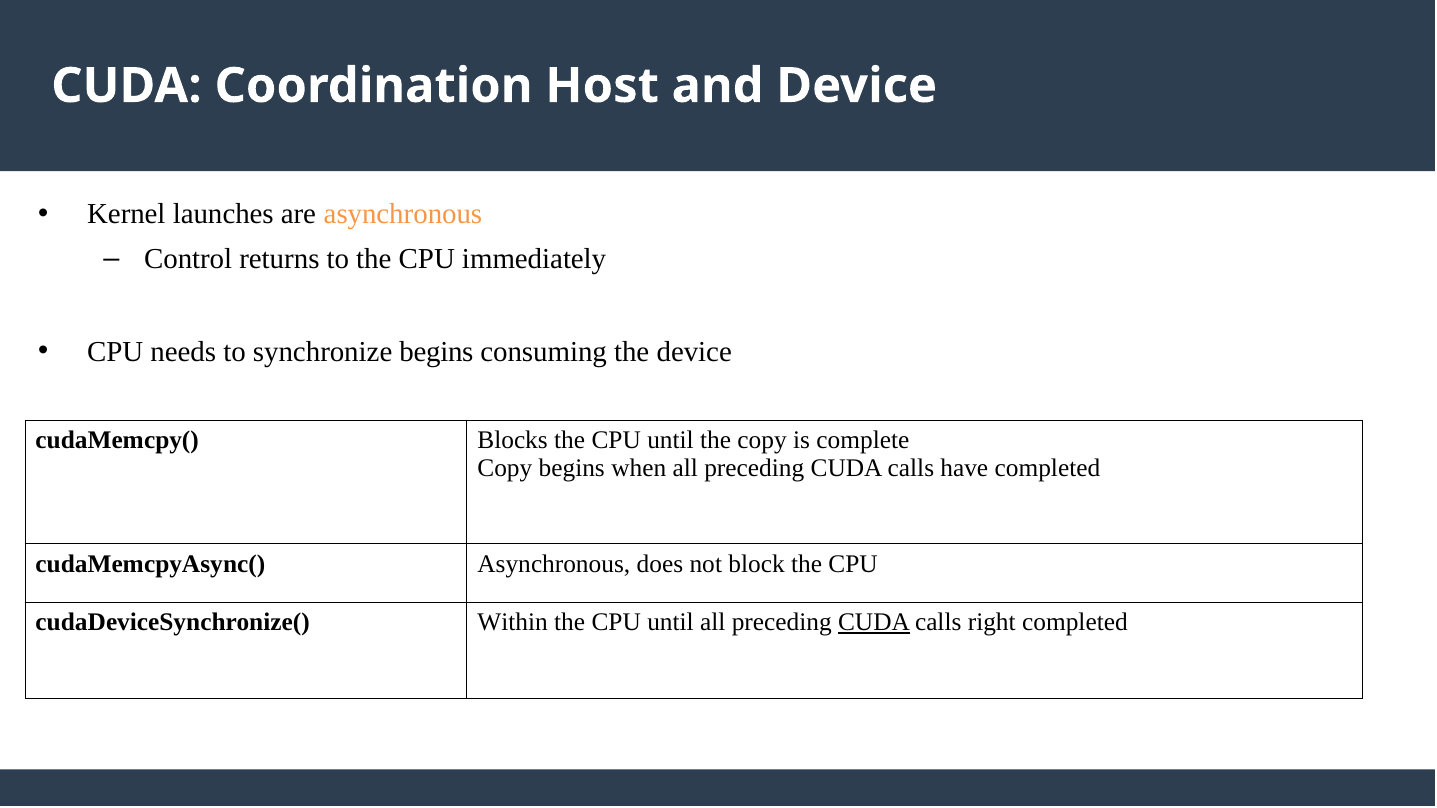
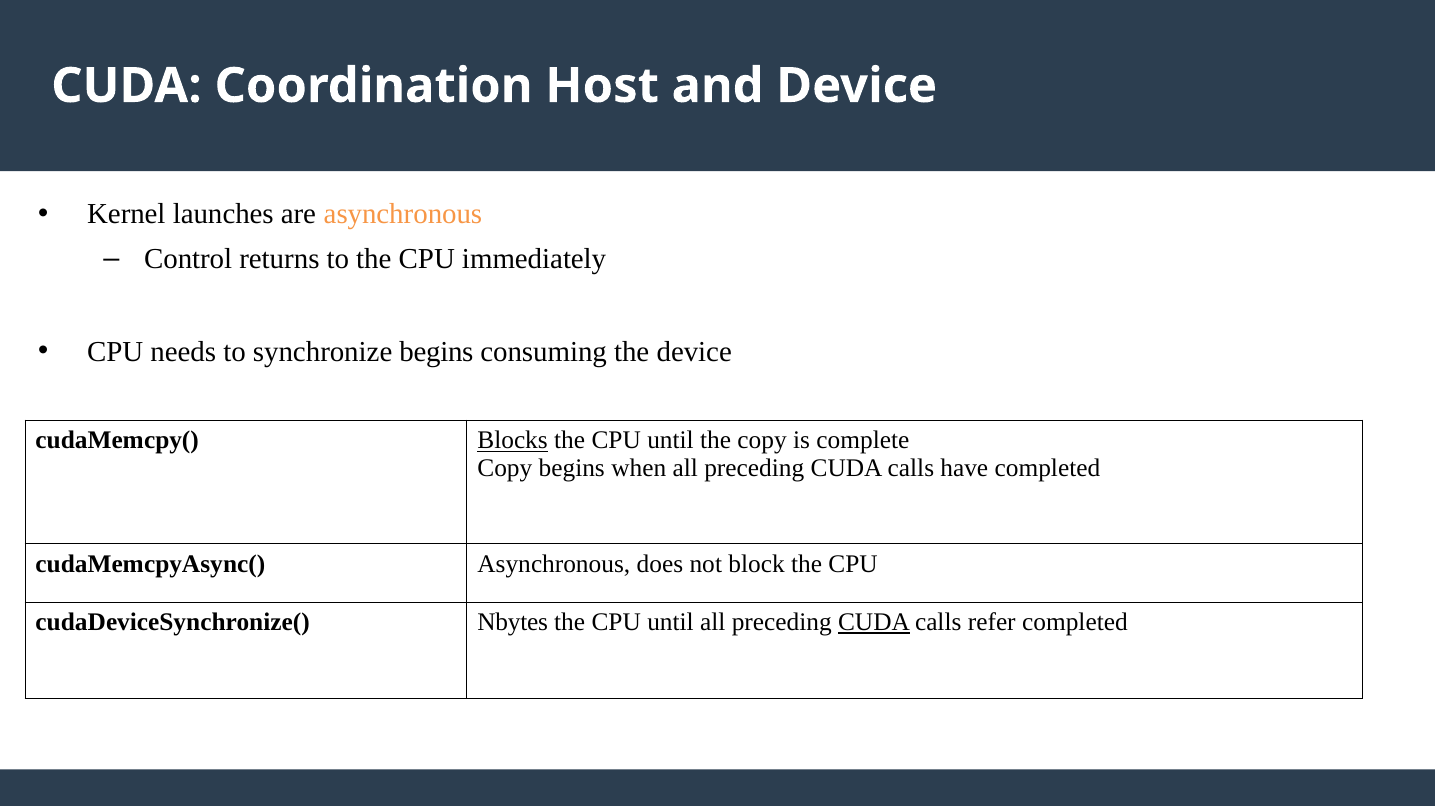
Blocks underline: none -> present
Within: Within -> Nbytes
right: right -> refer
